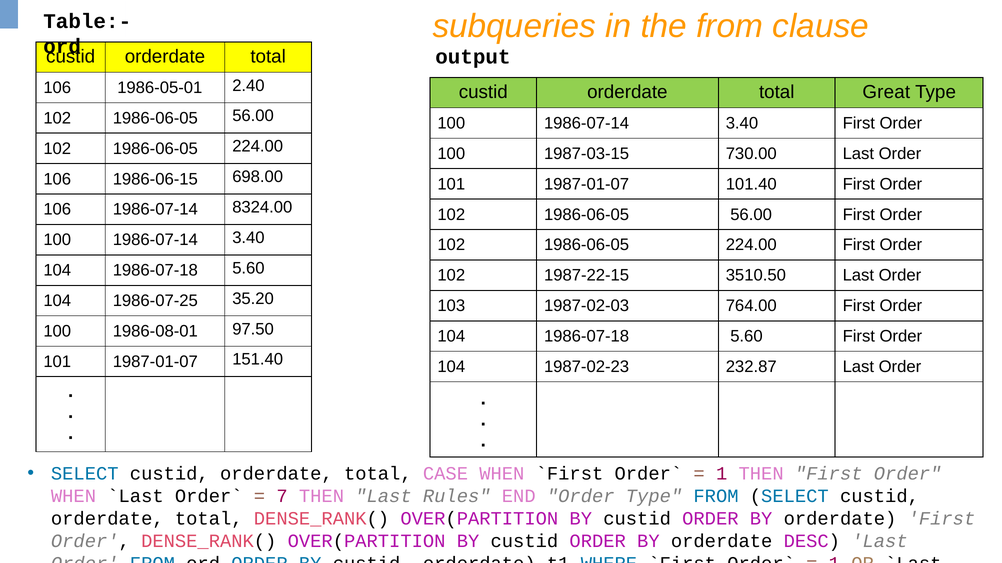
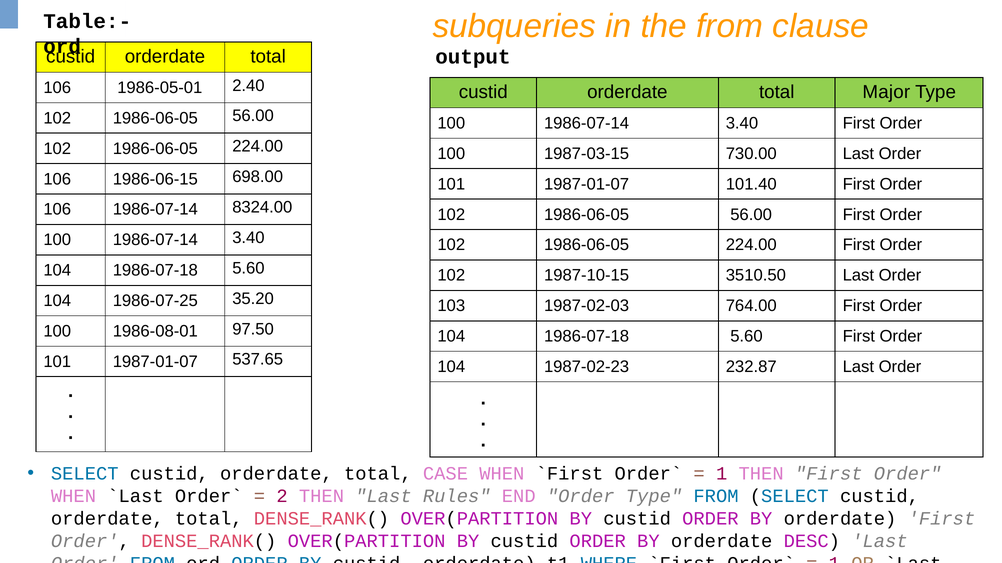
Great: Great -> Major
1987-22-15: 1987-22-15 -> 1987-10-15
151.40: 151.40 -> 537.65
7: 7 -> 2
